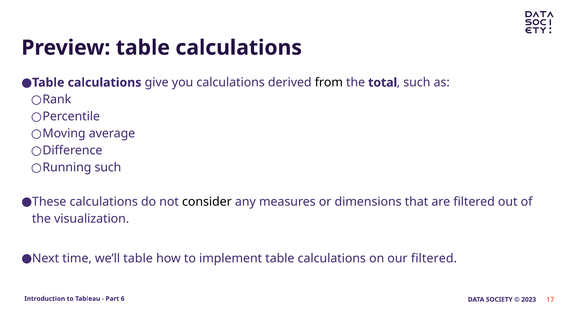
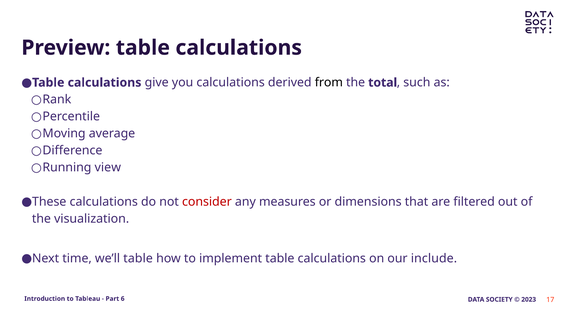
Running such: such -> view
consider colour: black -> red
our filtered: filtered -> include
